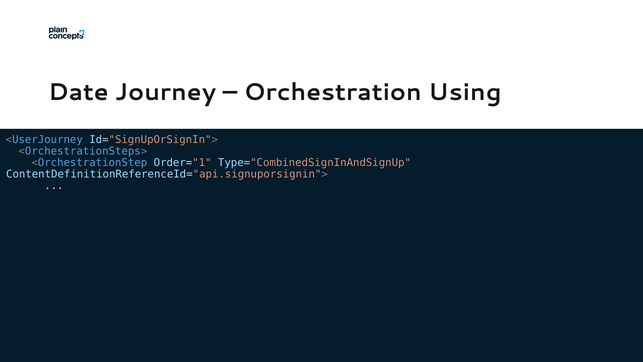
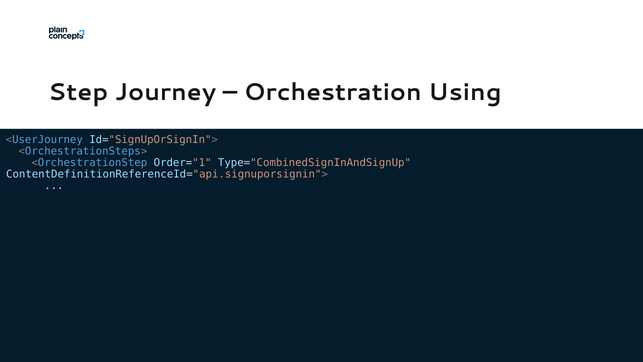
Date: Date -> Step
